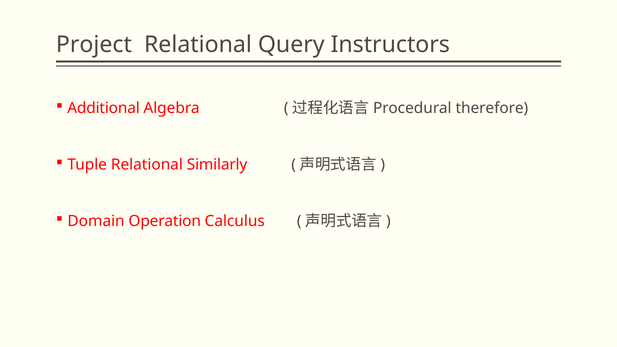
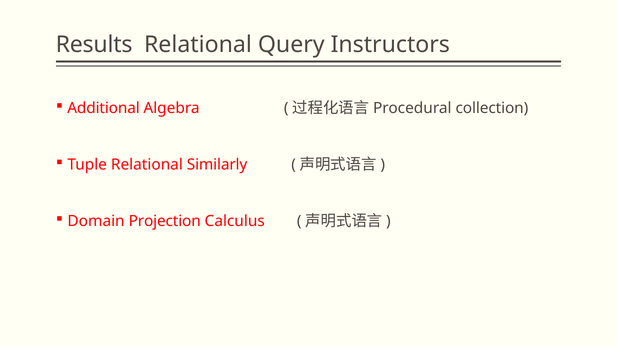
Project: Project -> Results
therefore: therefore -> collection
Operation: Operation -> Projection
